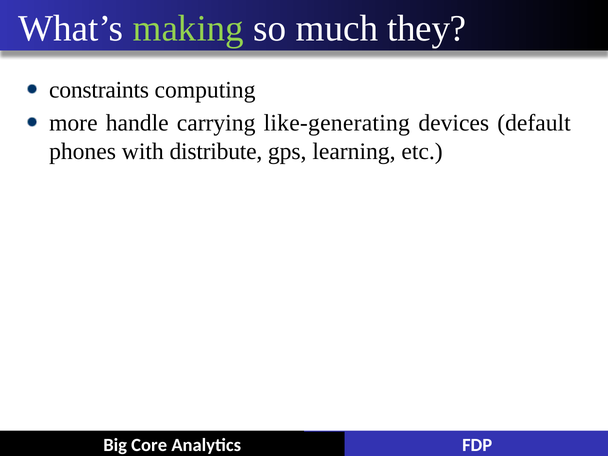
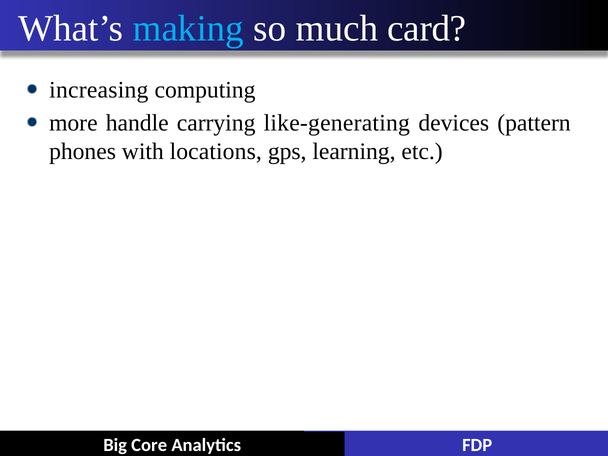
making colour: light green -> light blue
they: they -> card
constraints: constraints -> increasing
default: default -> pattern
distribute: distribute -> locations
